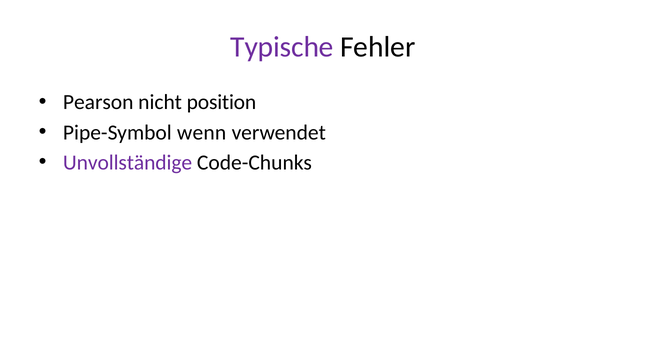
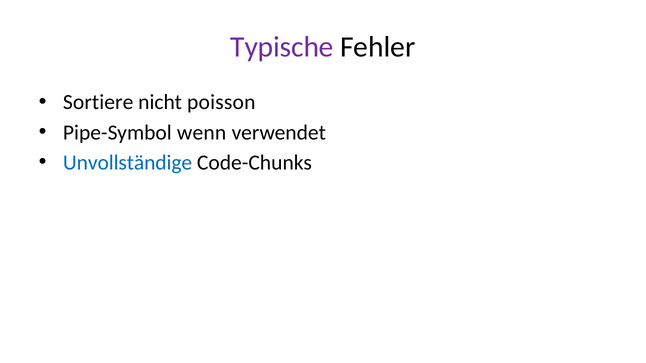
Pearson: Pearson -> Sortiere
position: position -> poisson
Unvollständige colour: purple -> blue
